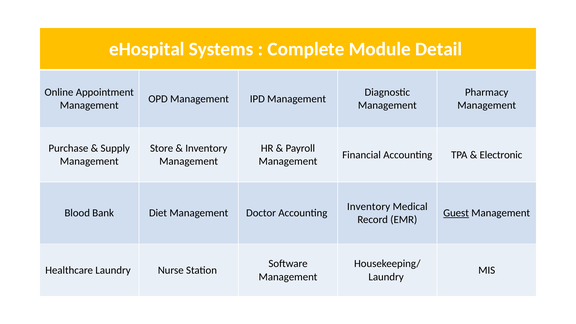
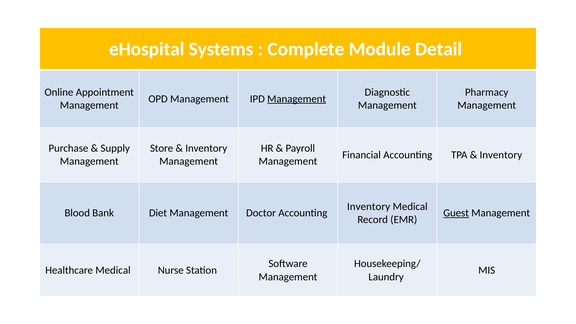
Management at (297, 99) underline: none -> present
Electronic at (501, 155): Electronic -> Inventory
Healthcare Laundry: Laundry -> Medical
